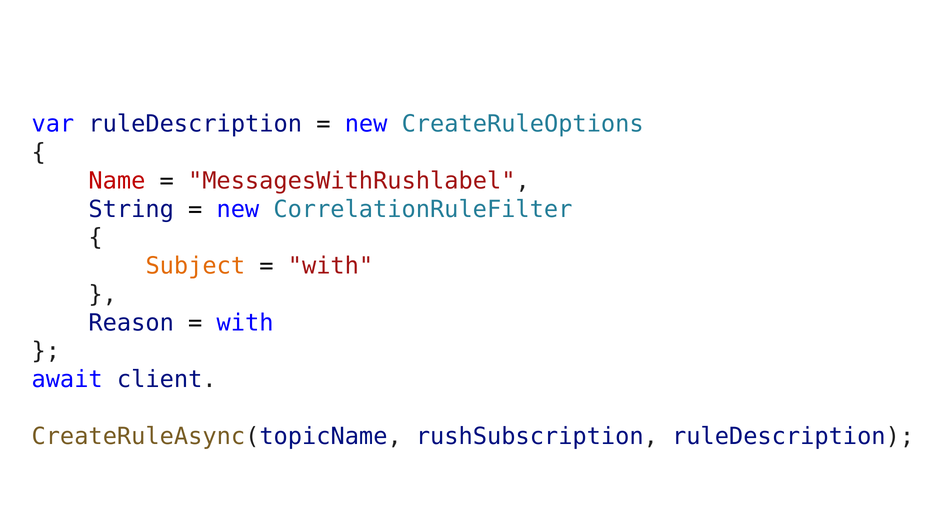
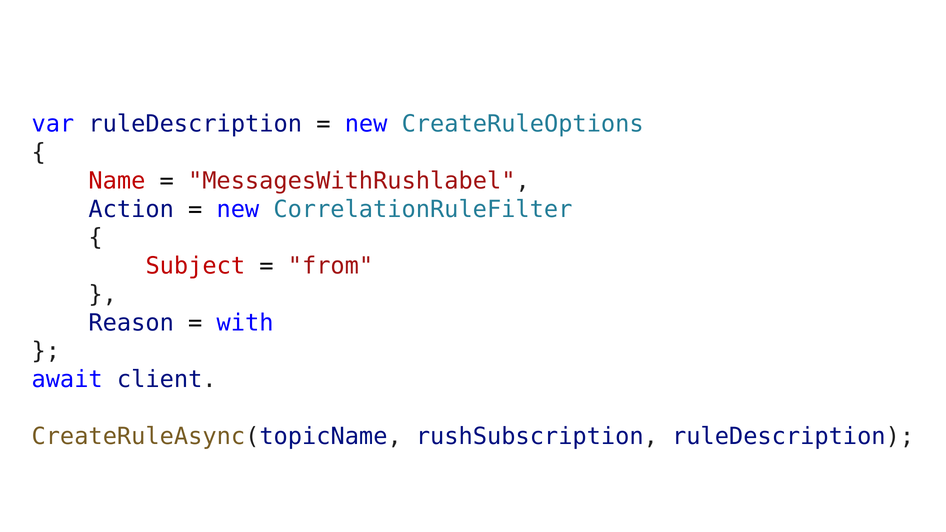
String: String -> Action
Subject colour: orange -> red
with at (331, 266): with -> from
